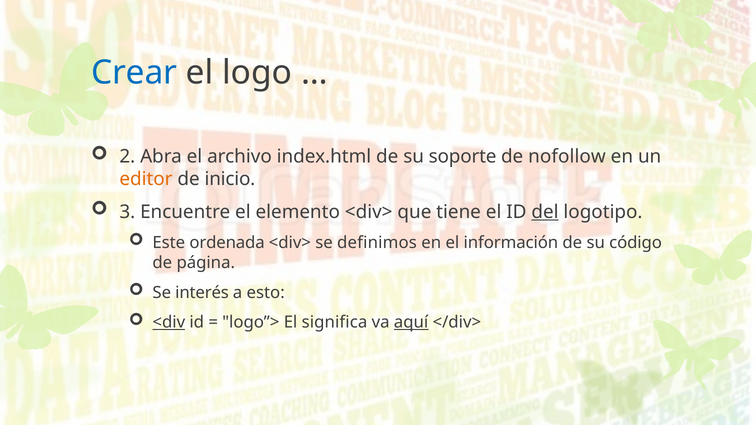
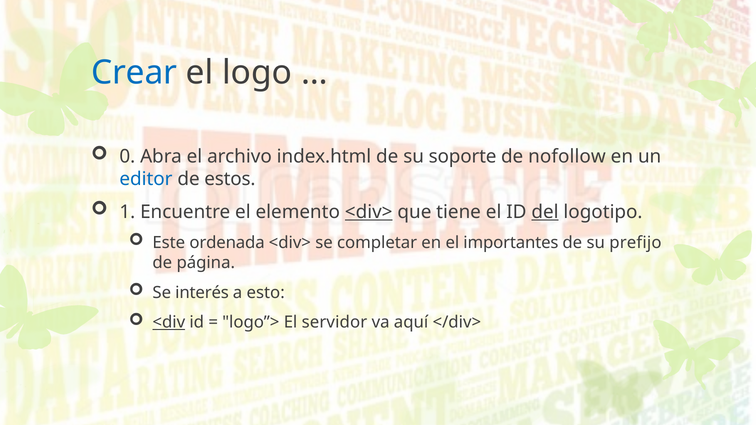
2: 2 -> 0
editor colour: orange -> blue
inicio: inicio -> estos
3: 3 -> 1
<div> at (369, 212) underline: none -> present
definimos: definimos -> completar
información: información -> importantes
código: código -> prefijo
significa: significa -> servidor
aquí underline: present -> none
